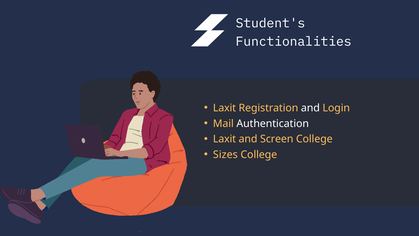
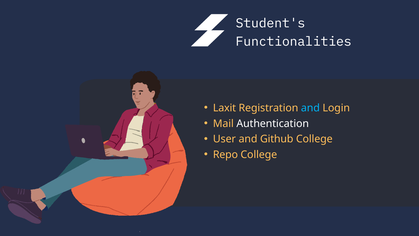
and at (310, 108) colour: white -> light blue
Laxit at (224, 139): Laxit -> User
Screen: Screen -> Github
Sizes: Sizes -> Repo
